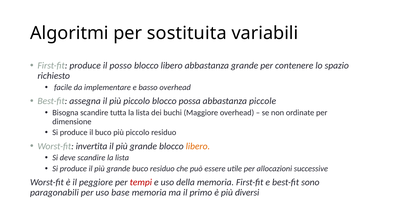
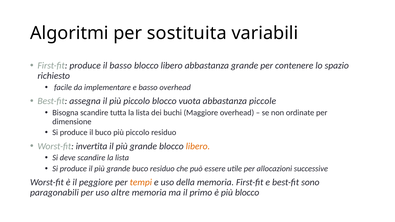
il posso: posso -> basso
possa: possa -> vuota
tempi colour: red -> orange
base: base -> altre
più diversi: diversi -> blocco
